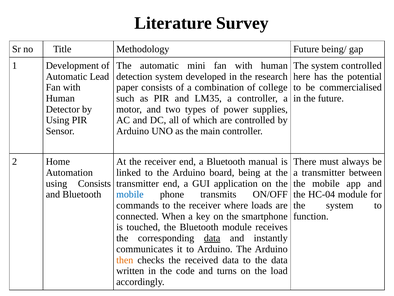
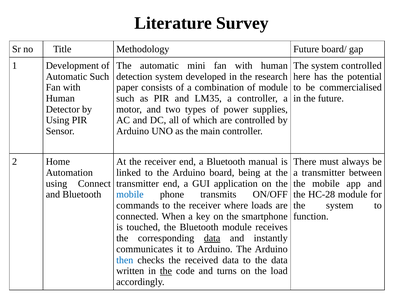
being/: being/ -> board/
Automatic Lead: Lead -> Such
of college: college -> module
using Consists: Consists -> Connect
HC-04: HC-04 -> HC-28
then colour: orange -> blue
the at (166, 270) underline: none -> present
